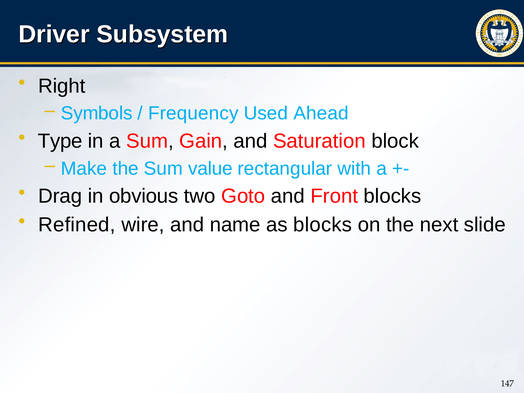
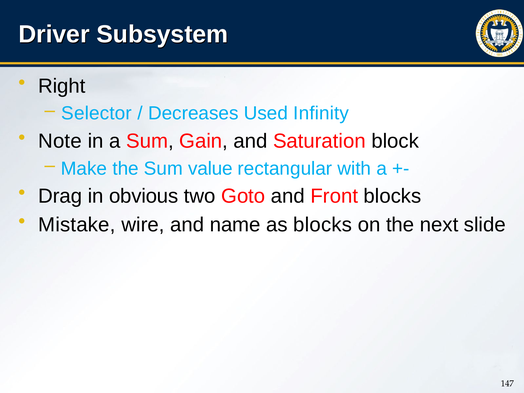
Symbols: Symbols -> Selector
Frequency: Frequency -> Decreases
Ahead: Ahead -> Infinity
Type: Type -> Note
Refined: Refined -> Mistake
